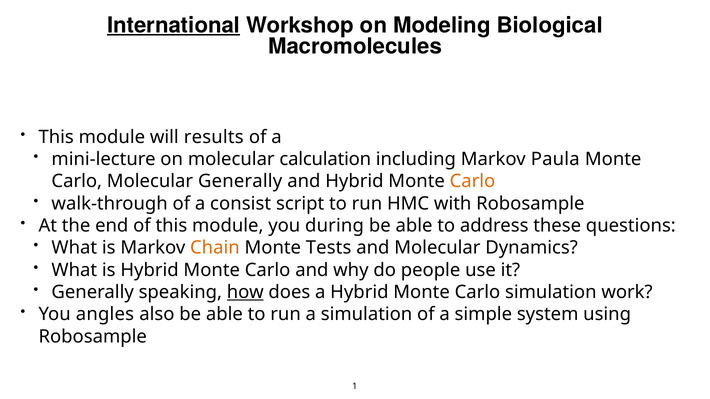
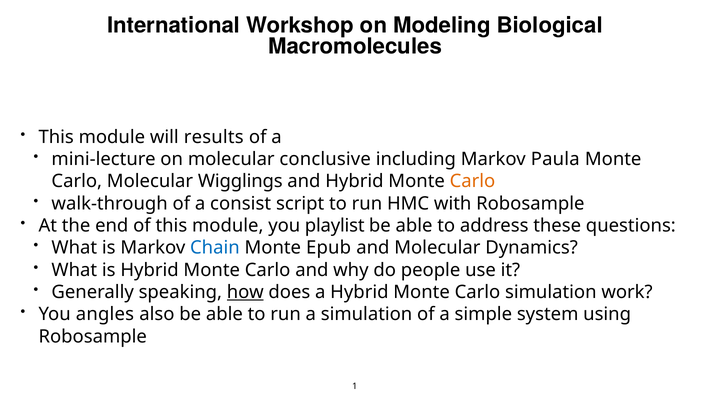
International underline: present -> none
calculation: calculation -> conclusive
Molecular Generally: Generally -> Wigglings
during: during -> playlist
Chain colour: orange -> blue
Tests: Tests -> Epub
